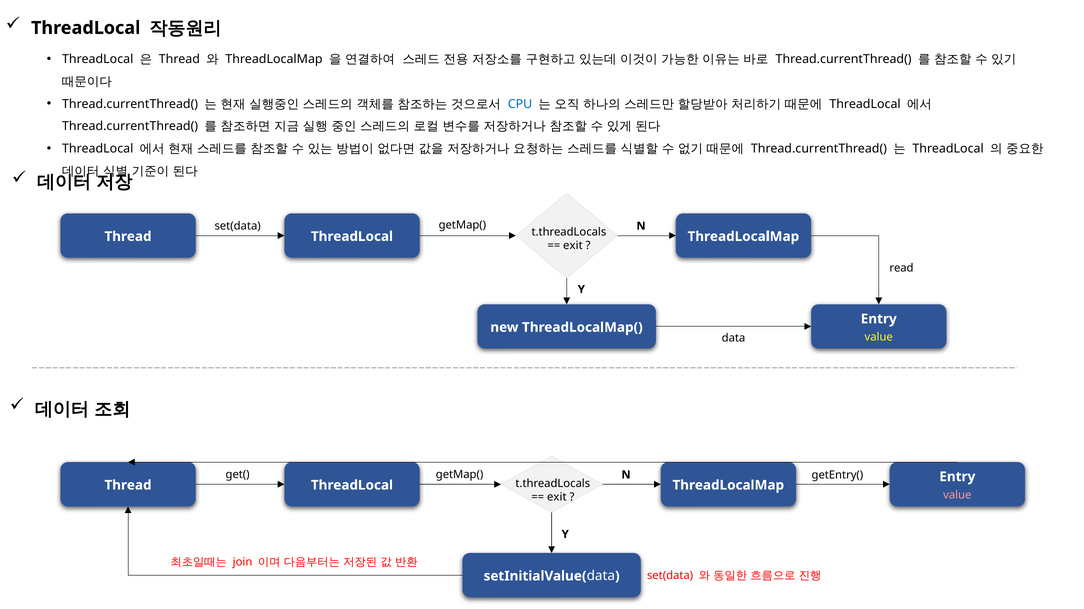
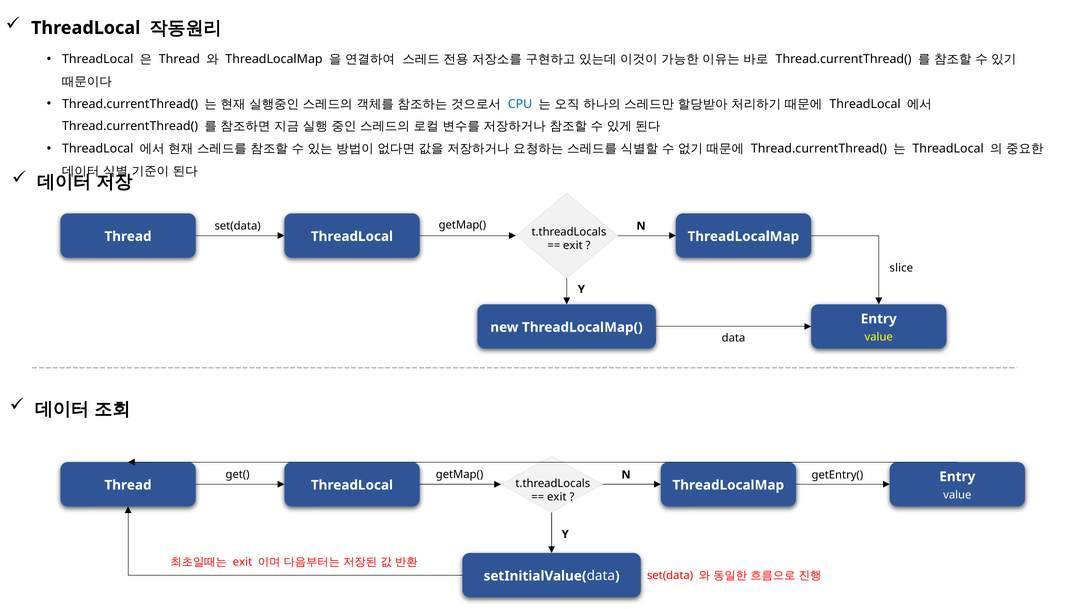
read: read -> slice
value at (957, 495) colour: pink -> white
join at (243, 563): join -> exit
